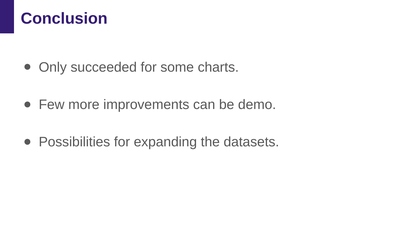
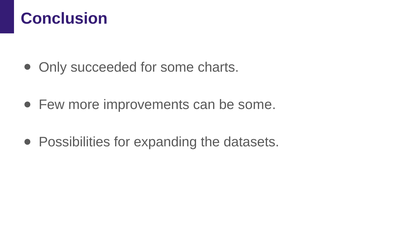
be demo: demo -> some
